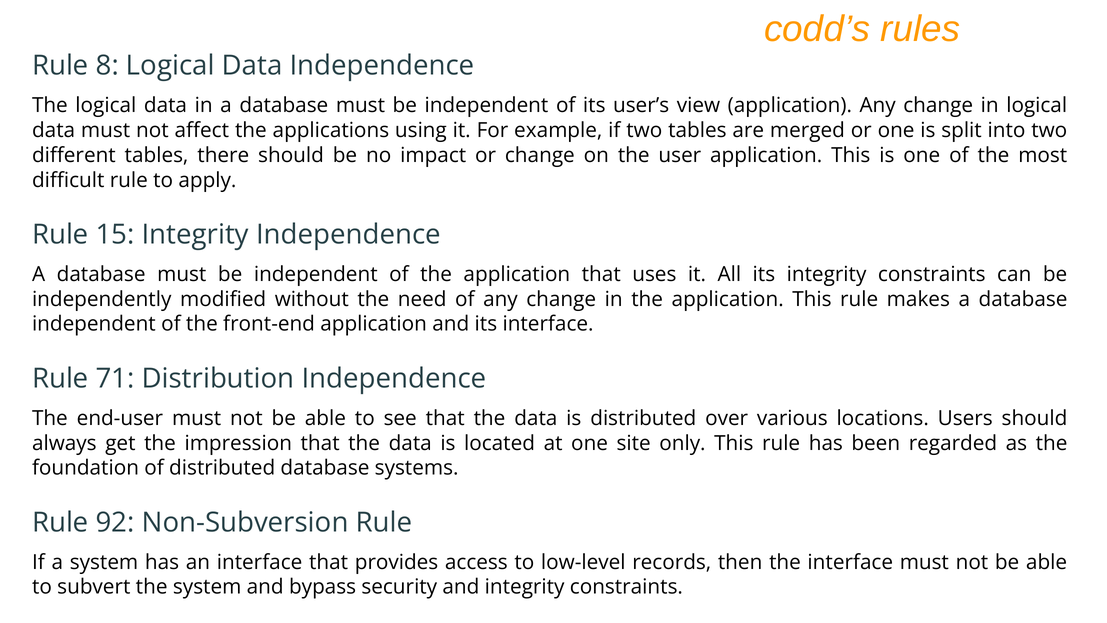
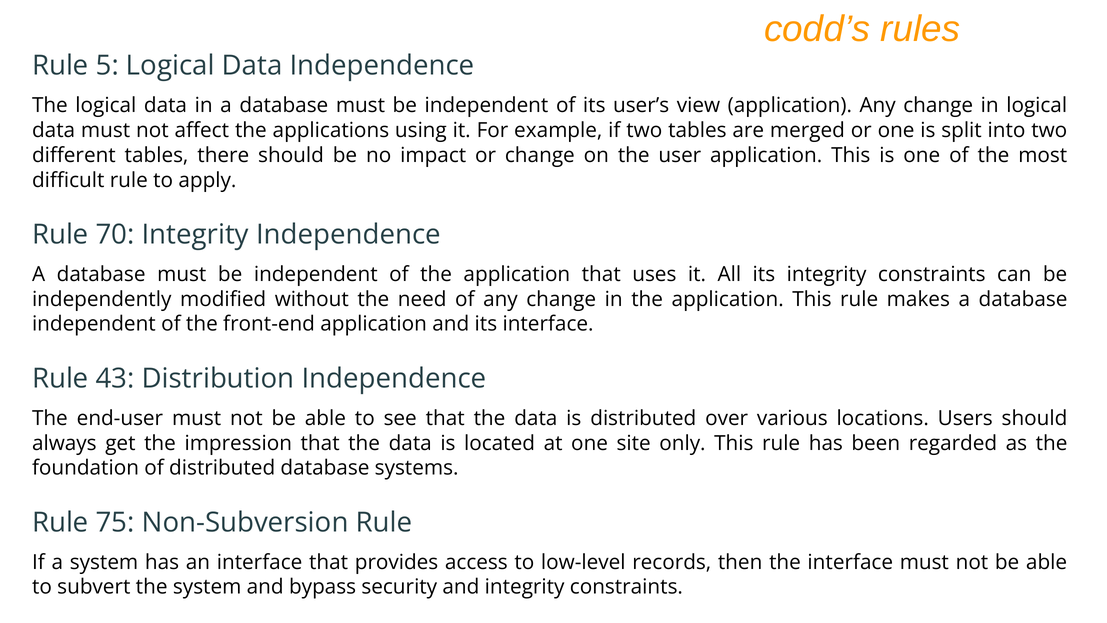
8: 8 -> 5
15: 15 -> 70
71: 71 -> 43
92: 92 -> 75
